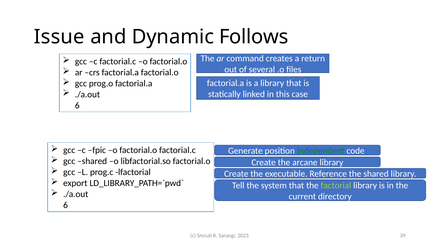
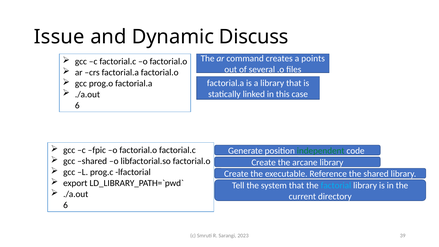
Follows: Follows -> Discuss
return: return -> points
factorial colour: light green -> light blue
